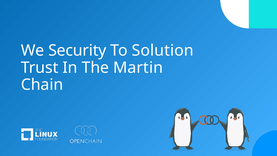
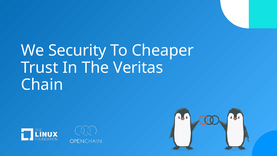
Solution: Solution -> Cheaper
Martin: Martin -> Veritas
